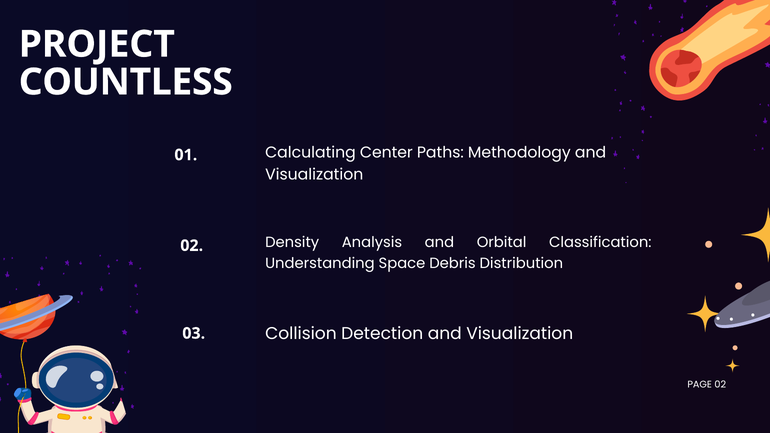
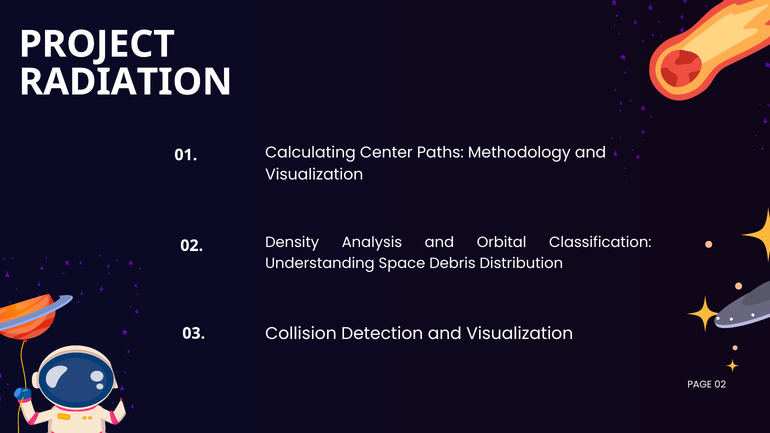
COUNTLESS: COUNTLESS -> RADIATION
